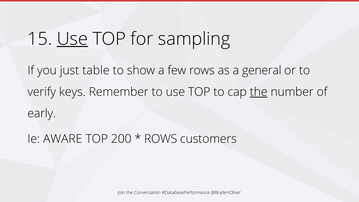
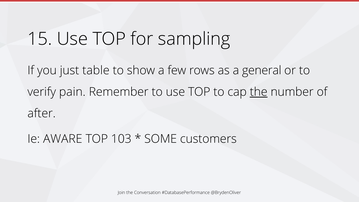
Use at (72, 39) underline: present -> none
keys: keys -> pain
early: early -> after
200: 200 -> 103
ROWS at (161, 139): ROWS -> SOME
